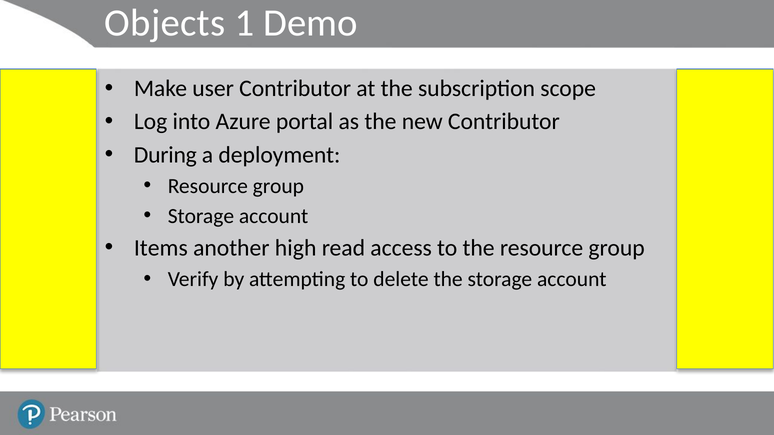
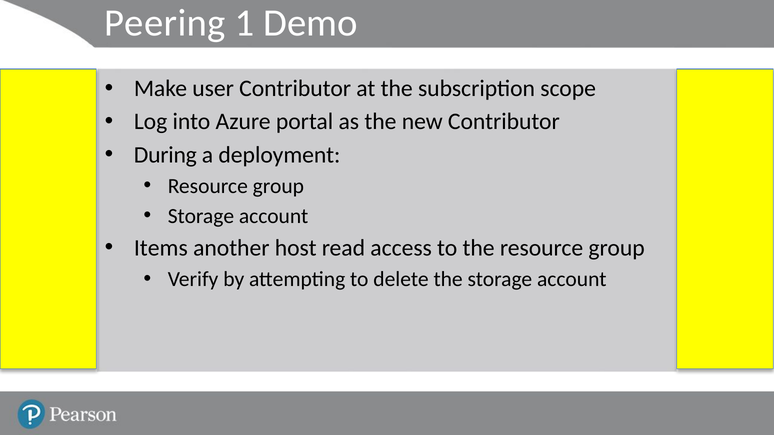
Objects: Objects -> Peering
high: high -> host
